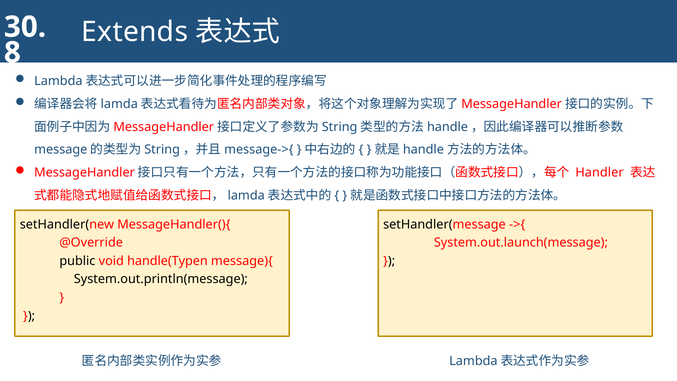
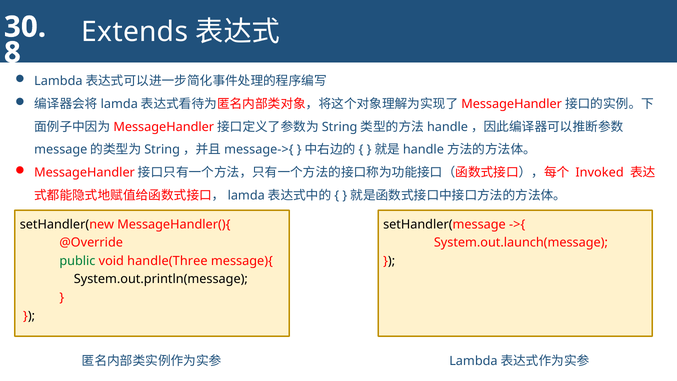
Handler: Handler -> Invoked
public colour: black -> green
handle(Typen: handle(Typen -> handle(Three
